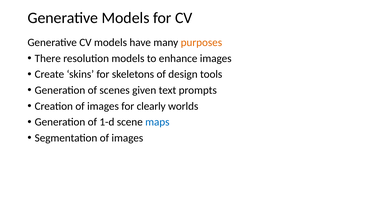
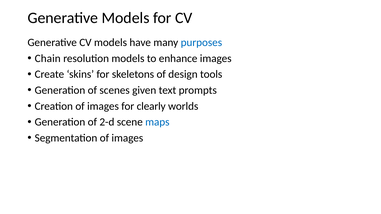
purposes colour: orange -> blue
There: There -> Chain
1-d: 1-d -> 2-d
